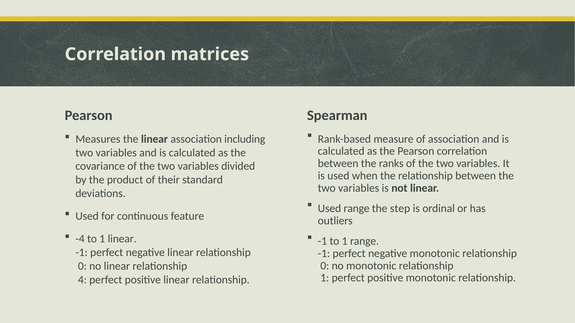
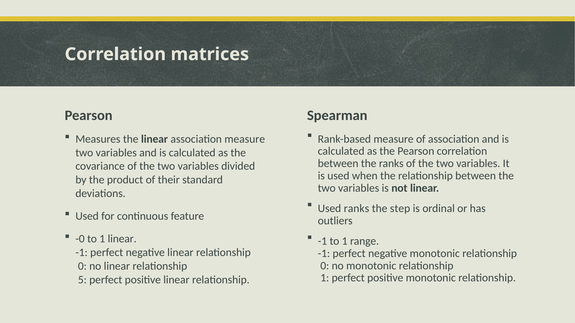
association including: including -> measure
Used range: range -> ranks
-4: -4 -> -0
4: 4 -> 5
